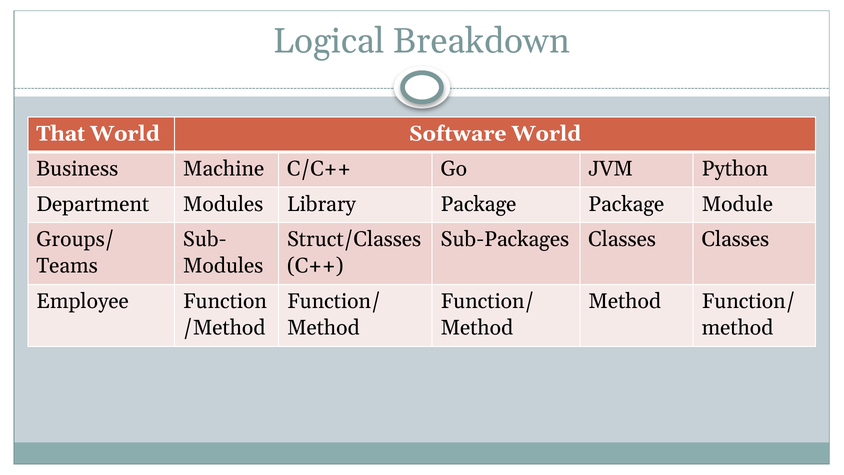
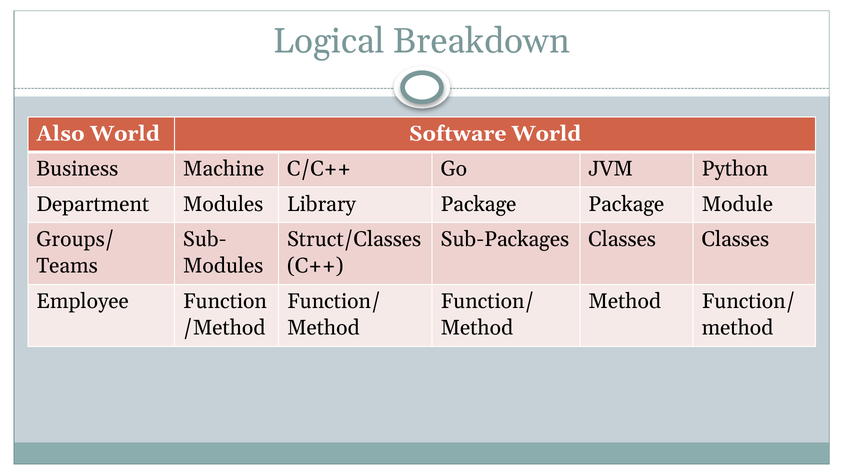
That: That -> Also
